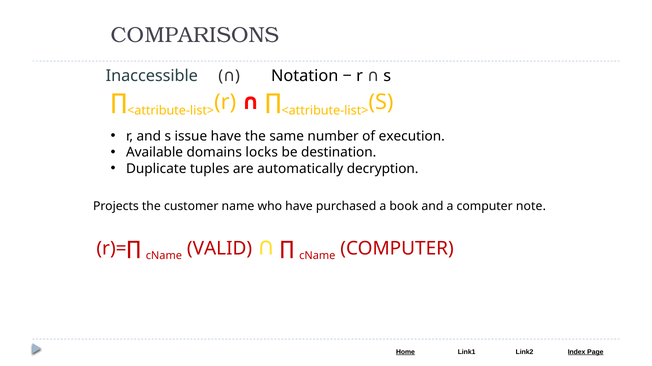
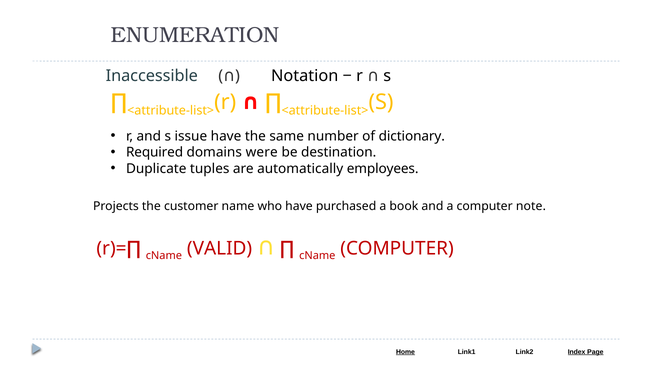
COMPARISONS: COMPARISONS -> ENUMERATION
execution: execution -> dictionary
Available: Available -> Required
locks: locks -> were
decryption: decryption -> employees
